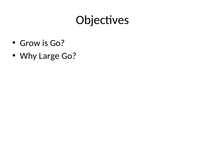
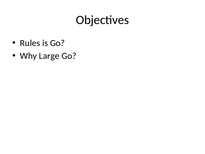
Grow: Grow -> Rules
